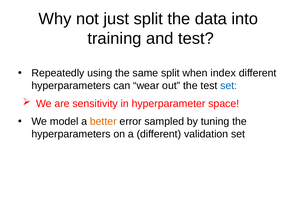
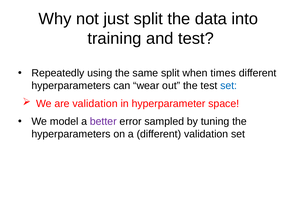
index: index -> times
are sensitivity: sensitivity -> validation
better colour: orange -> purple
